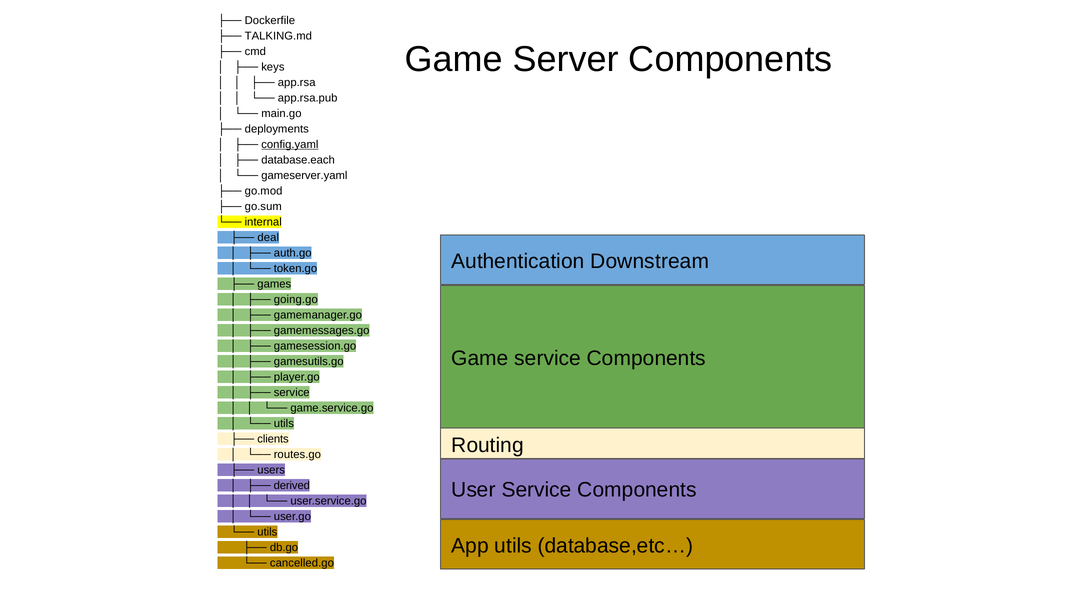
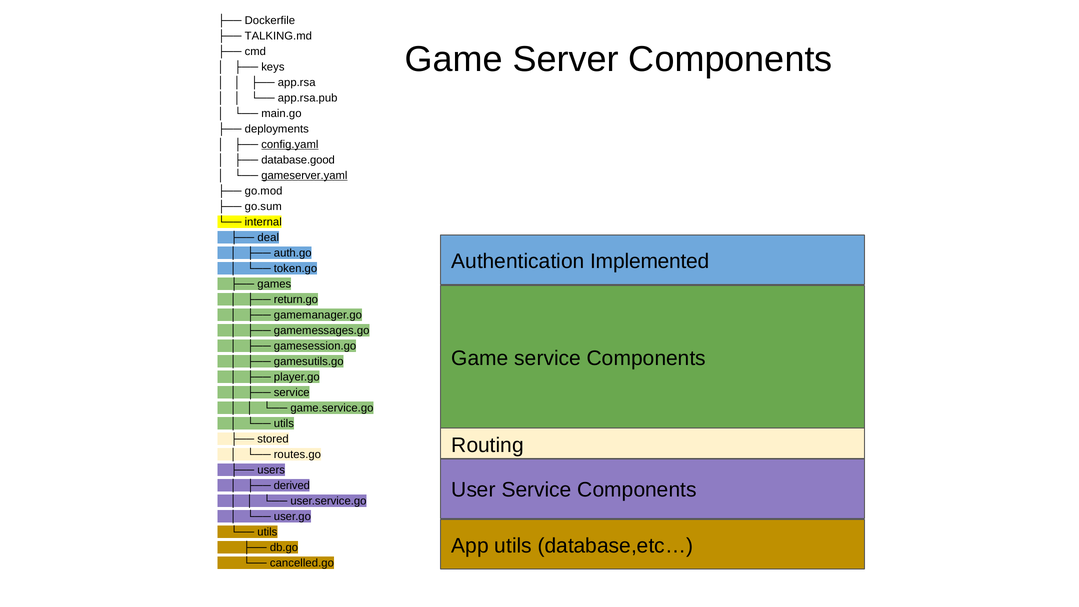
database.each: database.each -> database.good
gameserver.yaml underline: none -> present
Downstream: Downstream -> Implemented
going.go: going.go -> return.go
clients: clients -> stored
